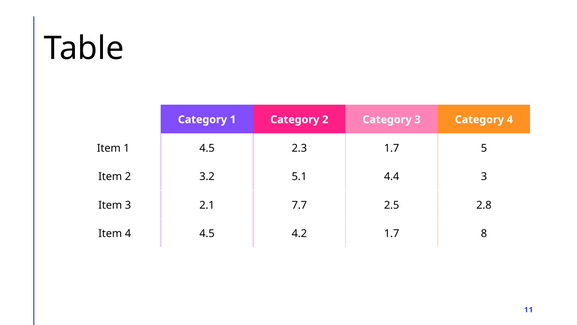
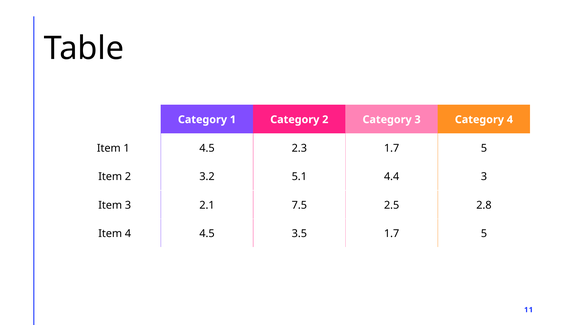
7.7: 7.7 -> 7.5
4.2: 4.2 -> 3.5
8 at (484, 233): 8 -> 5
